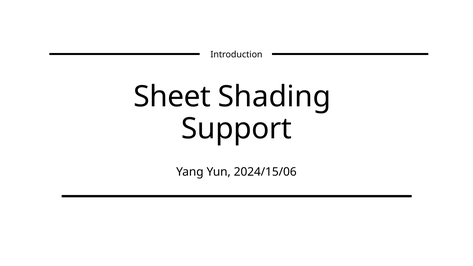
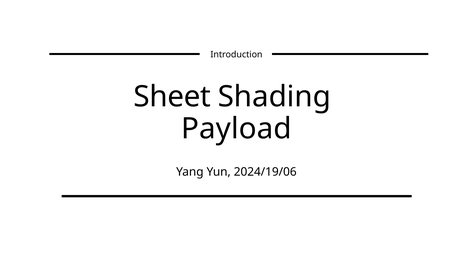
Support: Support -> Payload
2024/15/06: 2024/15/06 -> 2024/19/06
